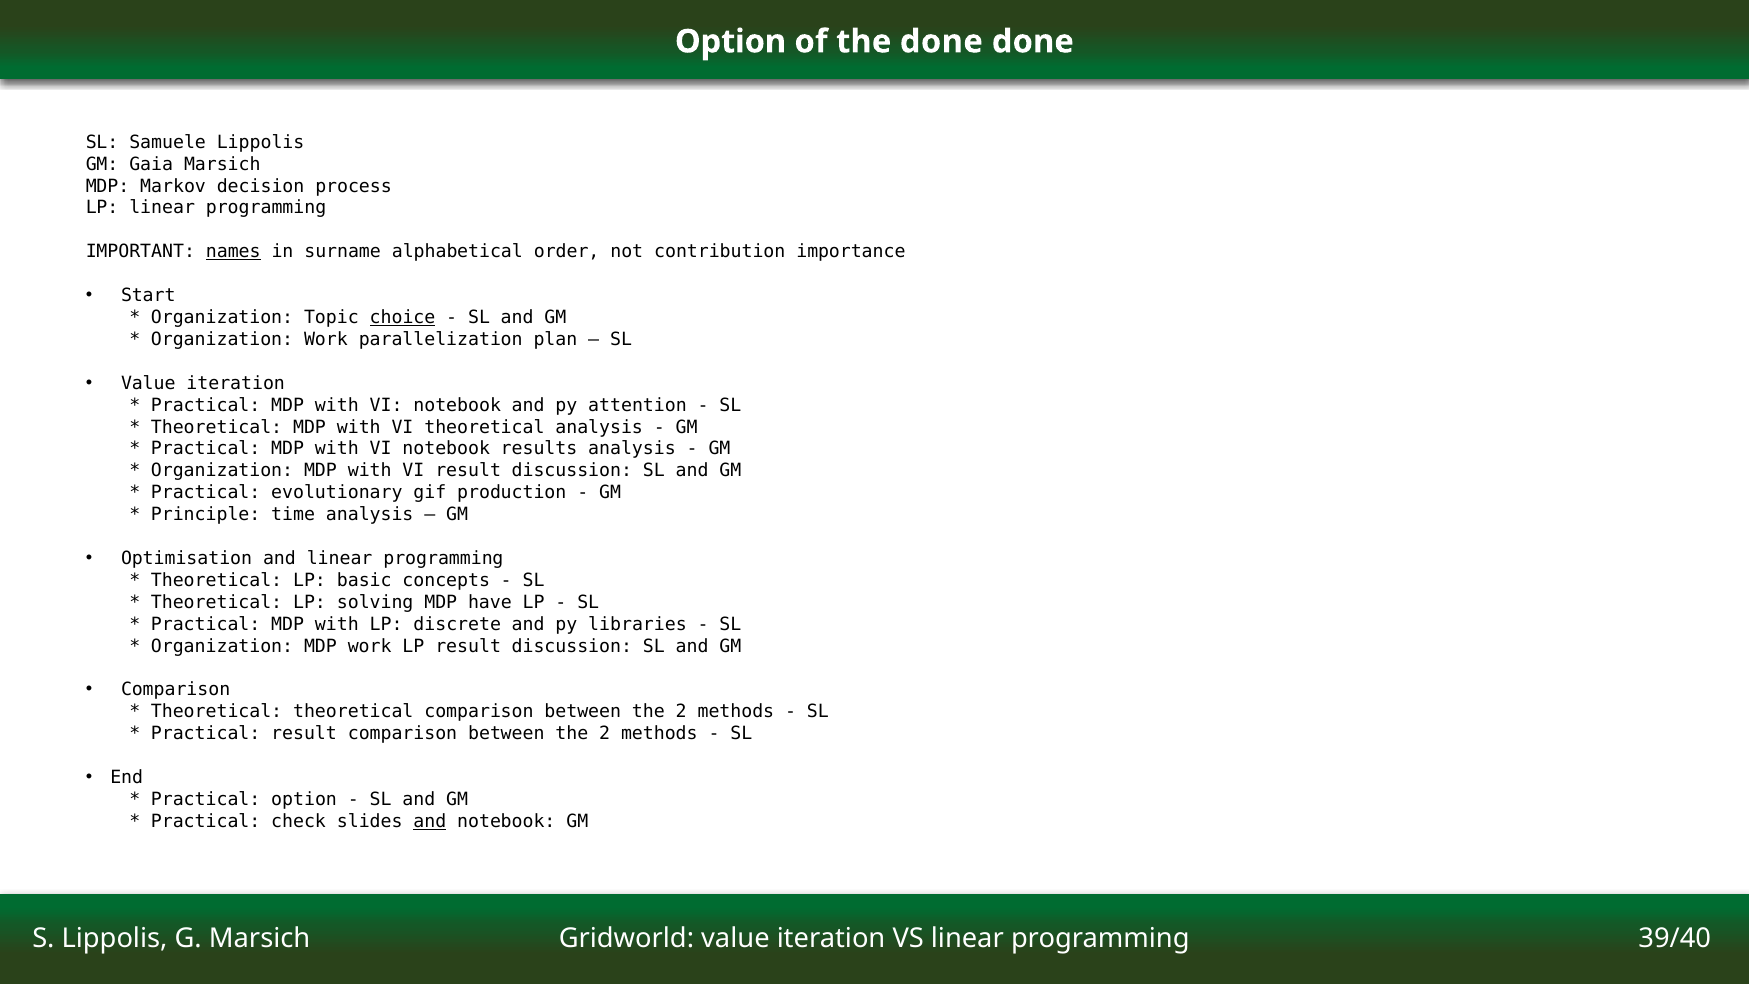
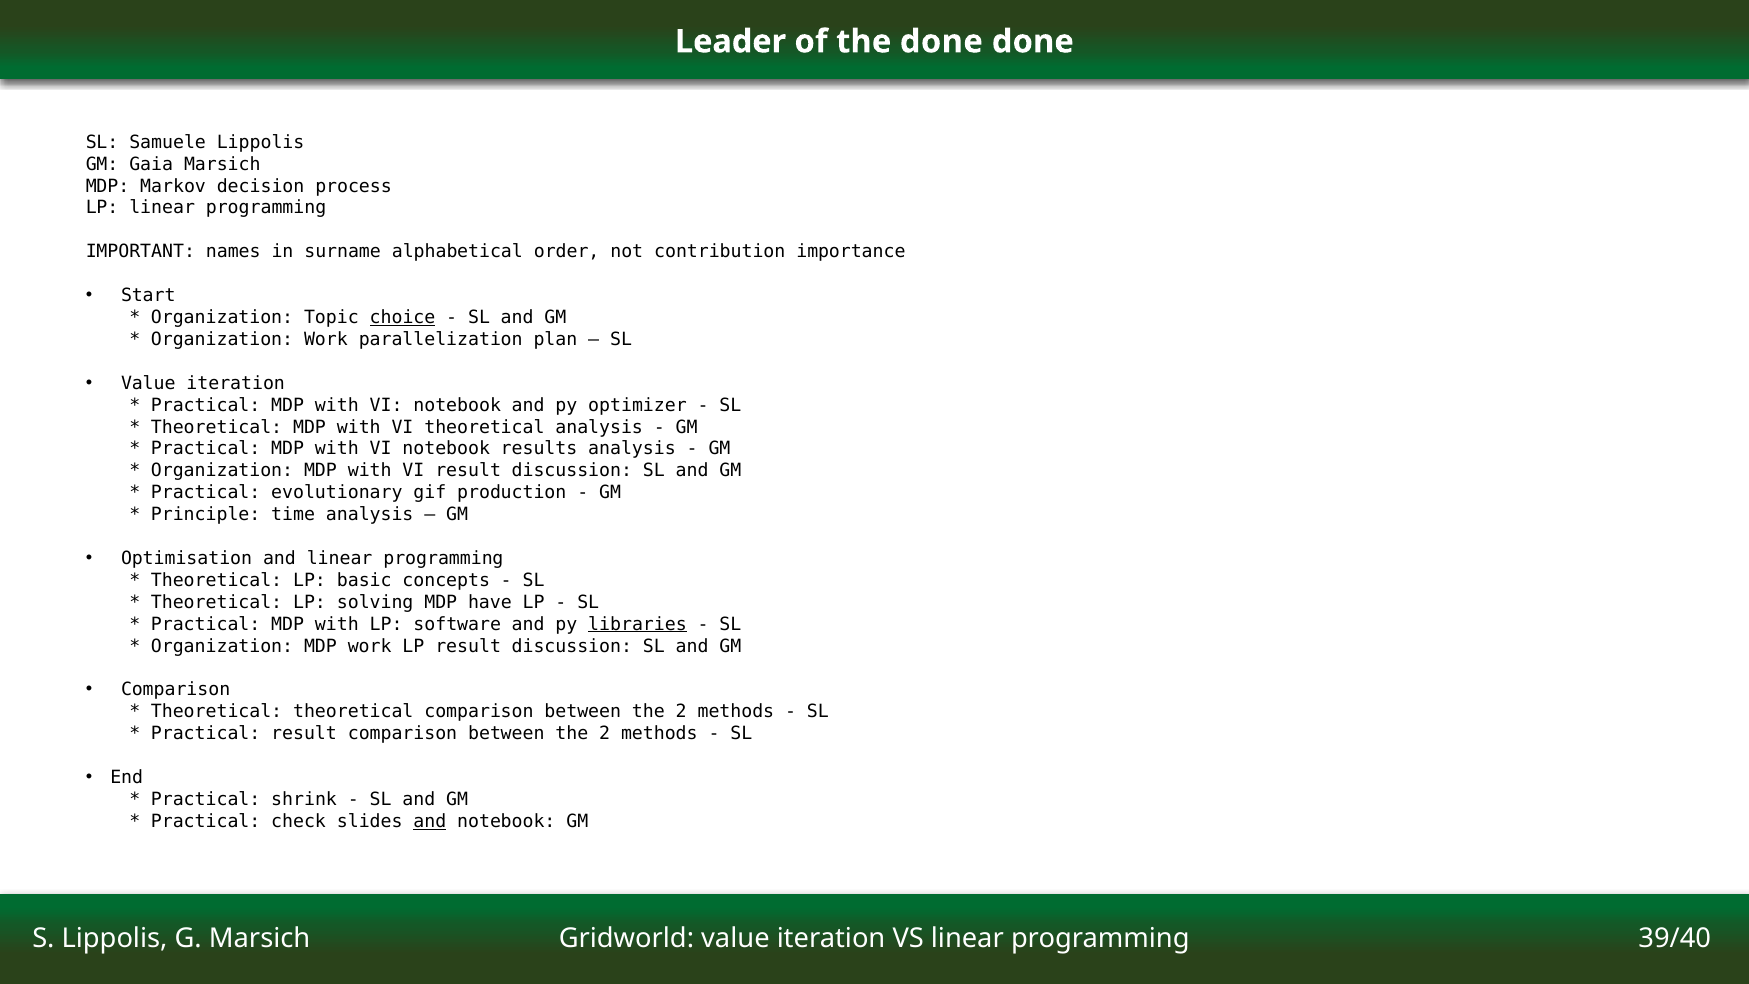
Option at (731, 42): Option -> Leader
names underline: present -> none
attention: attention -> optimizer
discrete: discrete -> software
libraries underline: none -> present
Practical option: option -> shrink
